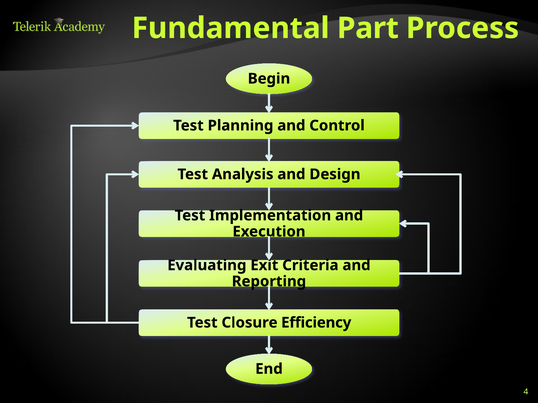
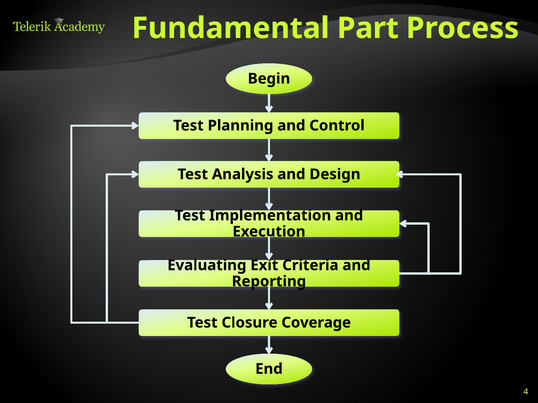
Efficiency: Efficiency -> Coverage
